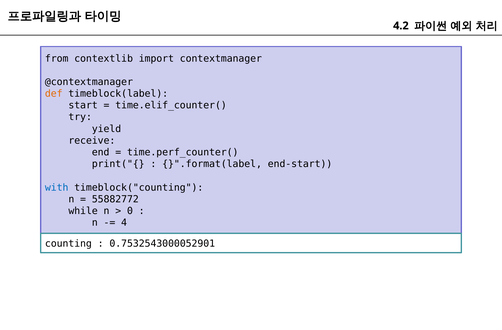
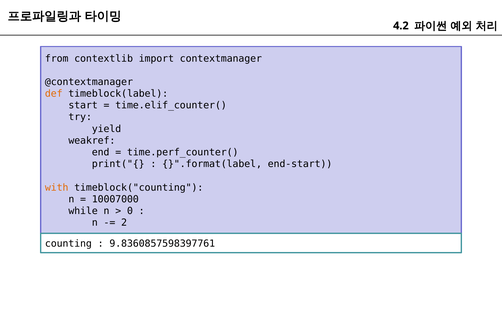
receive: receive -> weakref
with colour: blue -> orange
55882772: 55882772 -> 10007000
4: 4 -> 2
0.7532543000052901: 0.7532543000052901 -> 9.8360857598397761
